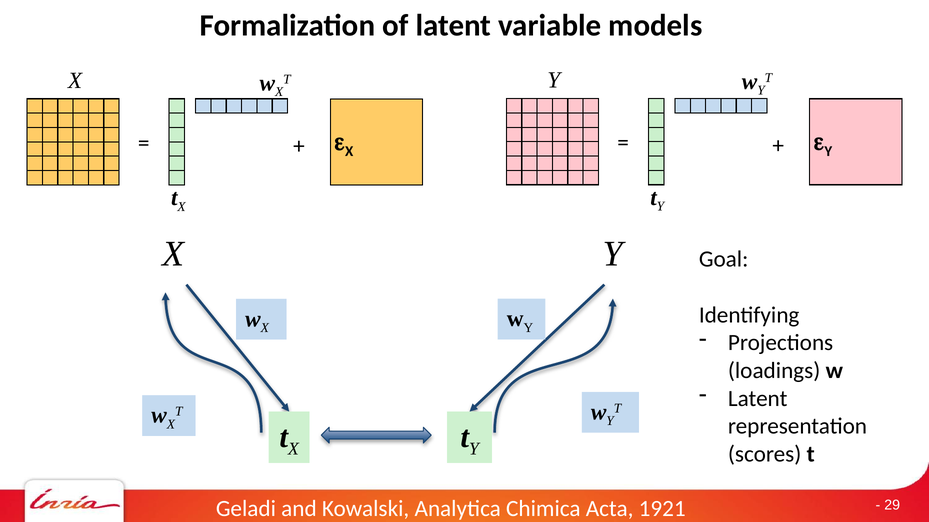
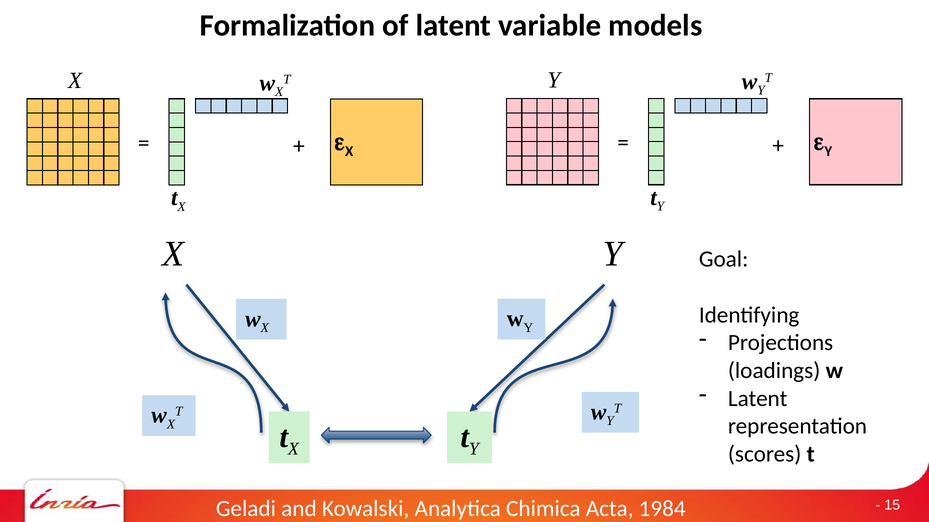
29: 29 -> 15
1921: 1921 -> 1984
